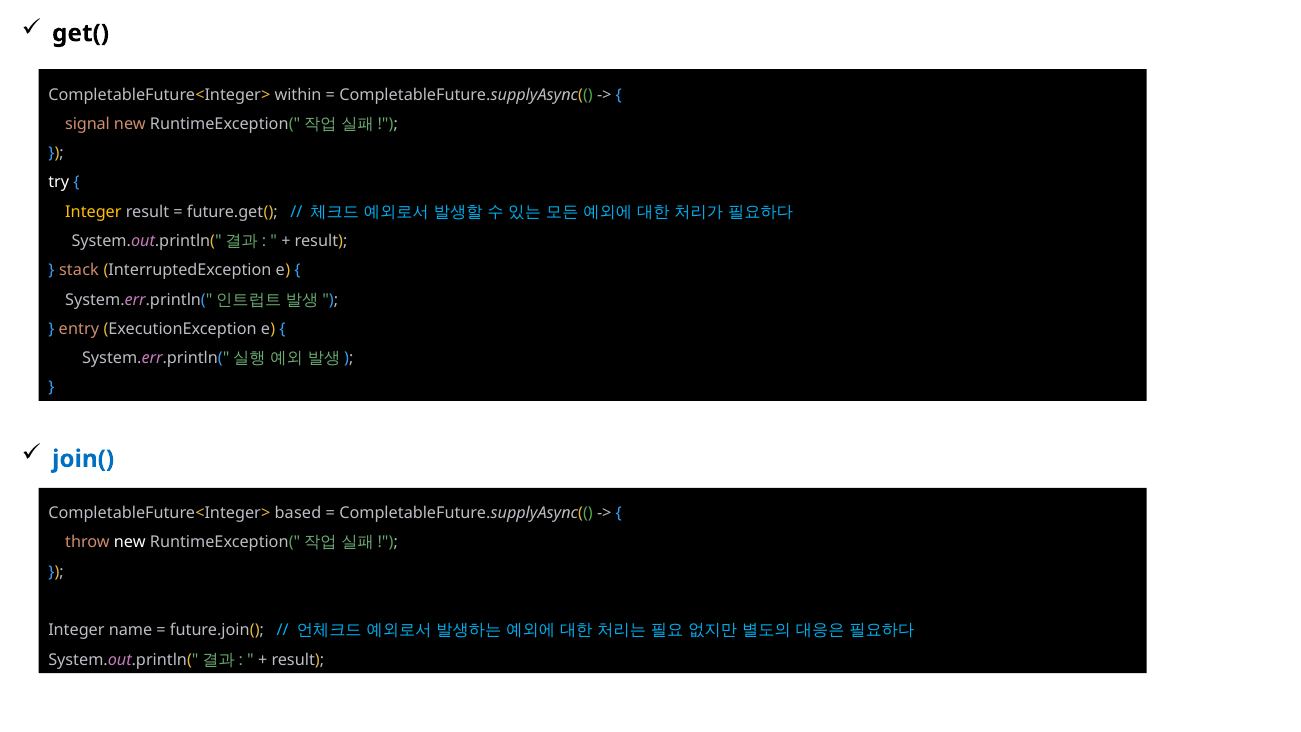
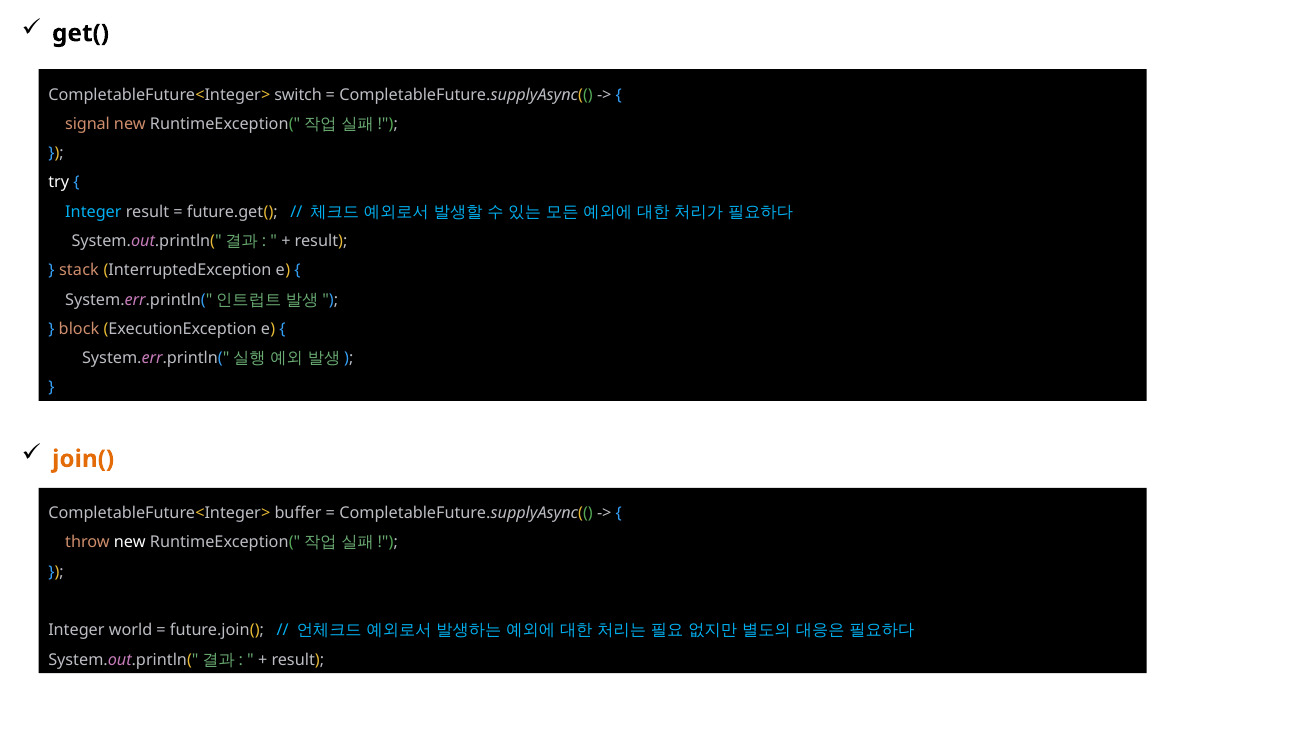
within: within -> switch
Integer at (93, 212) colour: yellow -> light blue
entry: entry -> block
join( colour: blue -> orange
based: based -> buffer
name: name -> world
